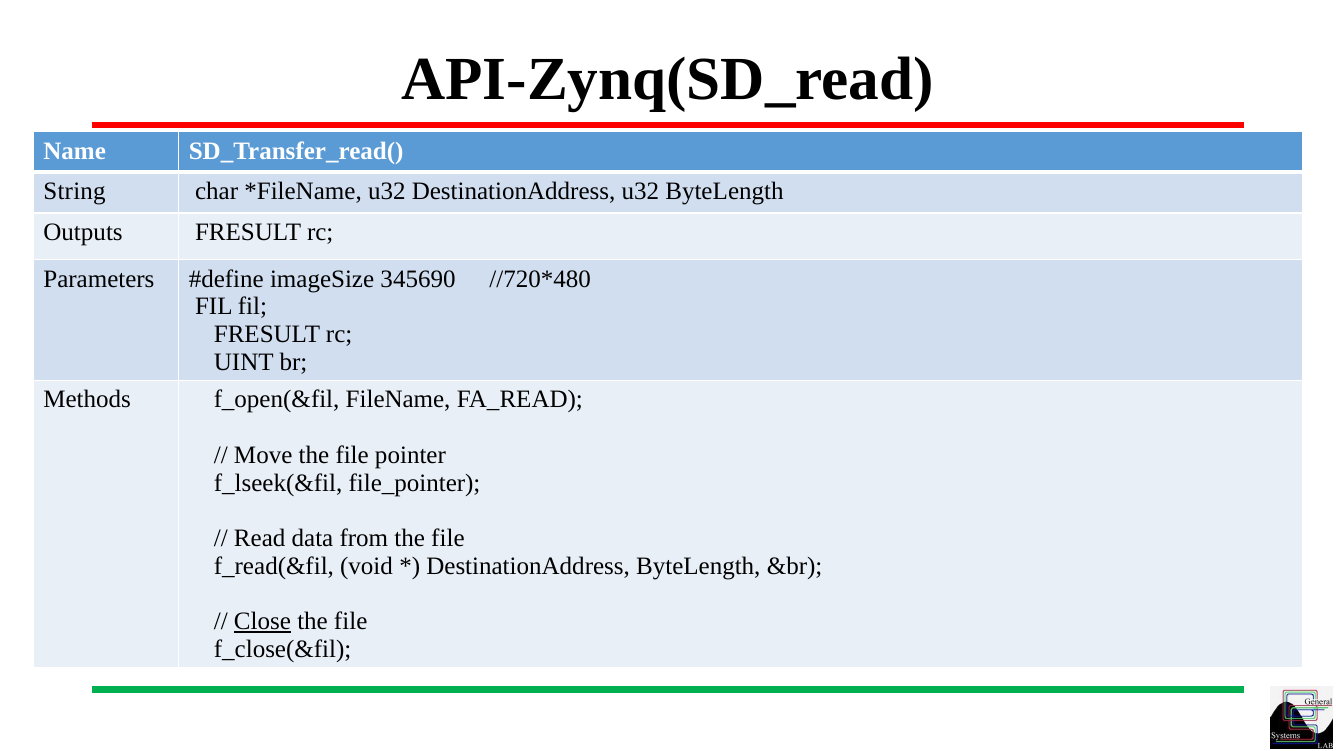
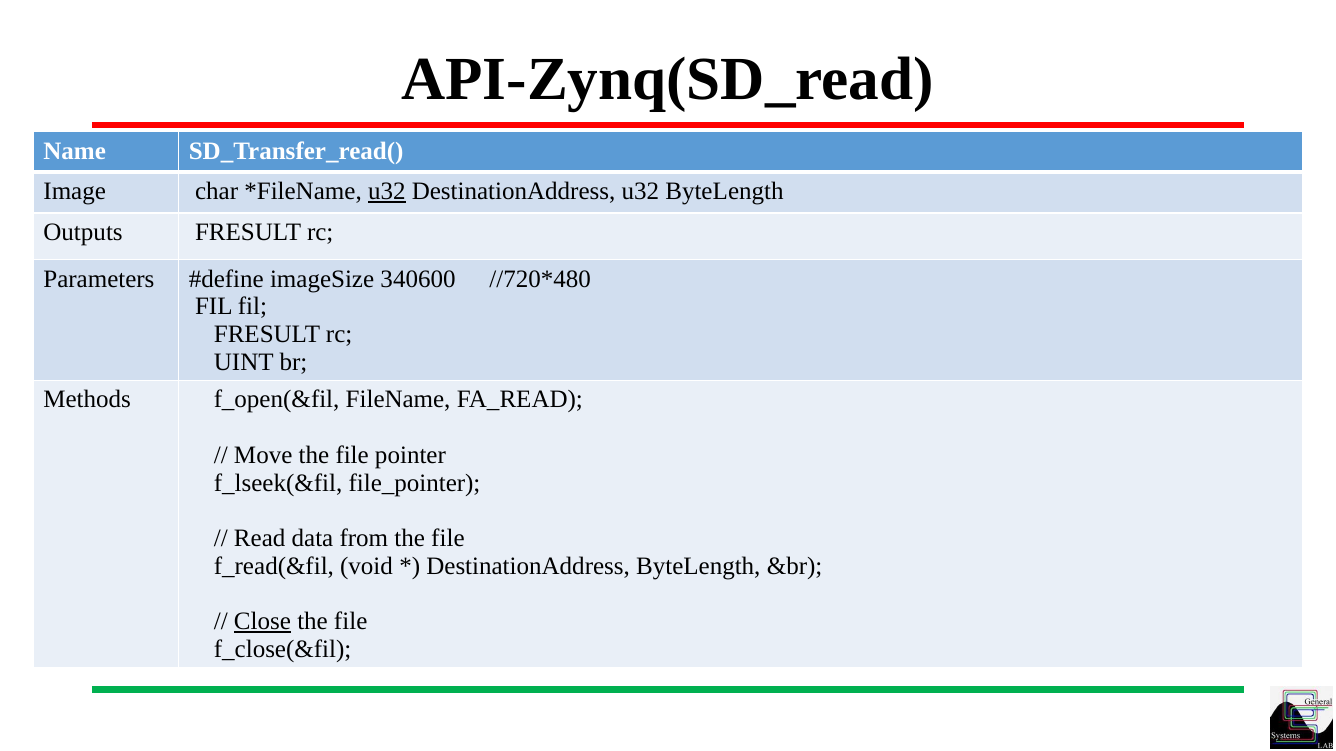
String: String -> Image
u32 at (387, 192) underline: none -> present
345690: 345690 -> 340600
